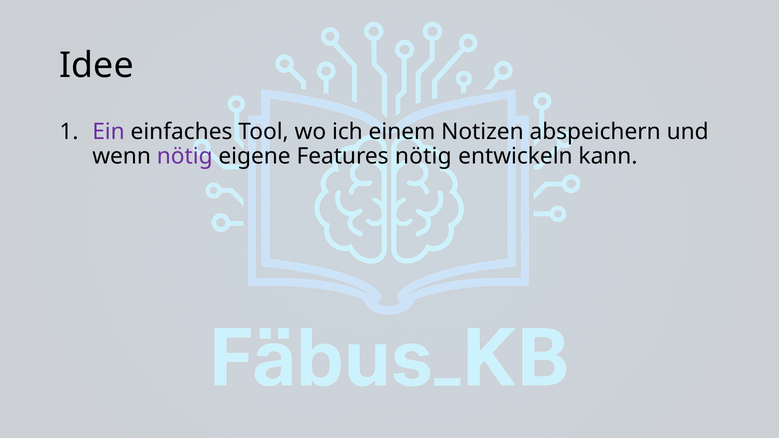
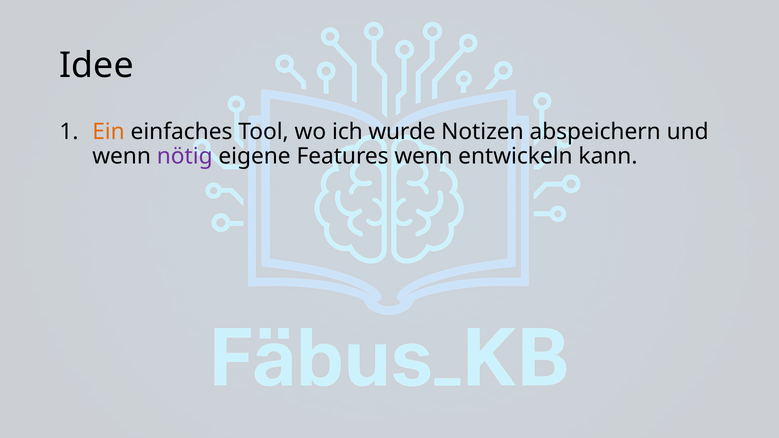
Ein colour: purple -> orange
einem: einem -> wurde
Features nötig: nötig -> wenn
